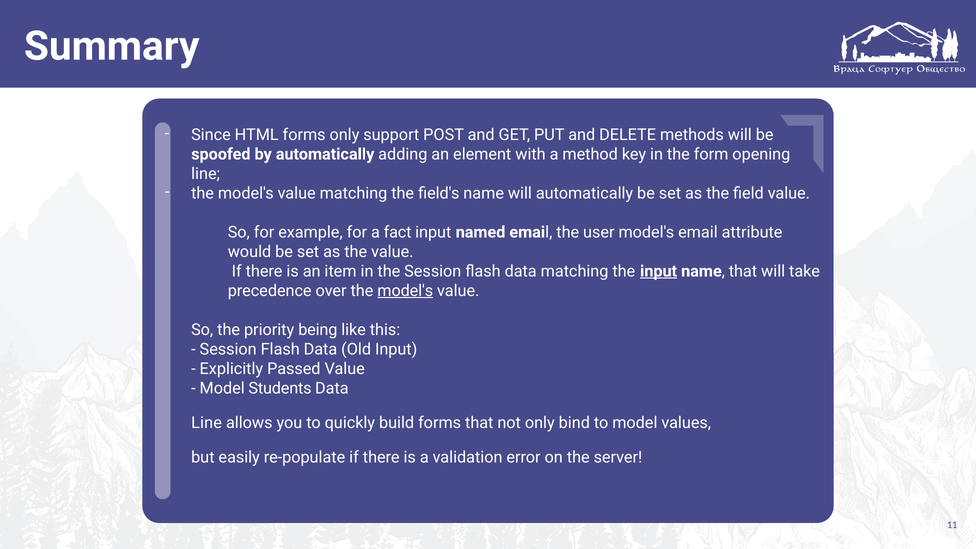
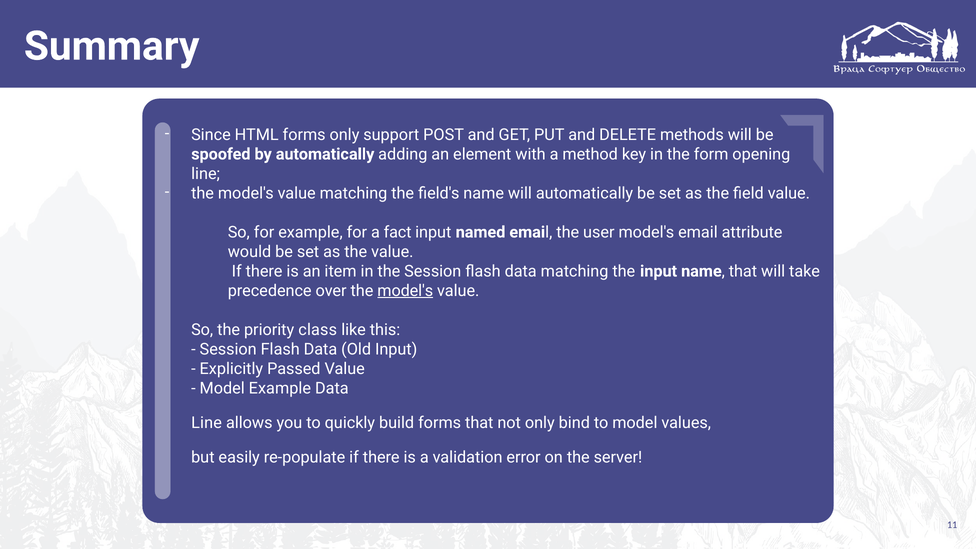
input at (659, 271) underline: present -> none
being: being -> class
Model Students: Students -> Example
